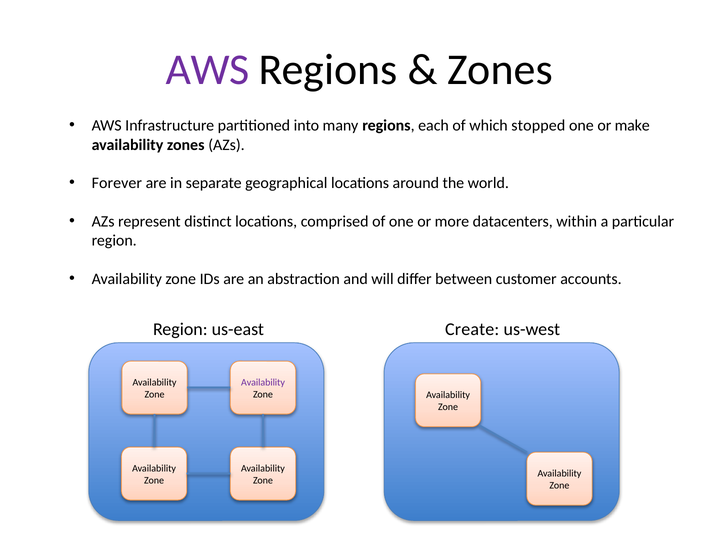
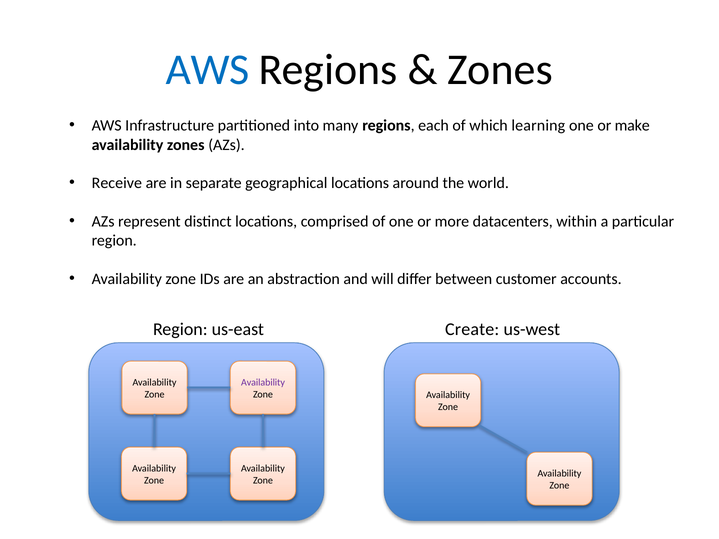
AWS at (207, 70) colour: purple -> blue
stopped: stopped -> learning
Forever: Forever -> Receive
